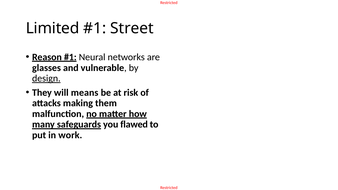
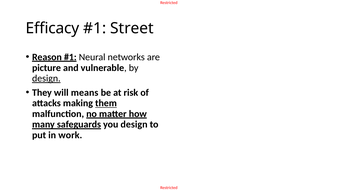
Limited: Limited -> Efficacy
glasses: glasses -> picture
them underline: none -> present
you flawed: flawed -> design
